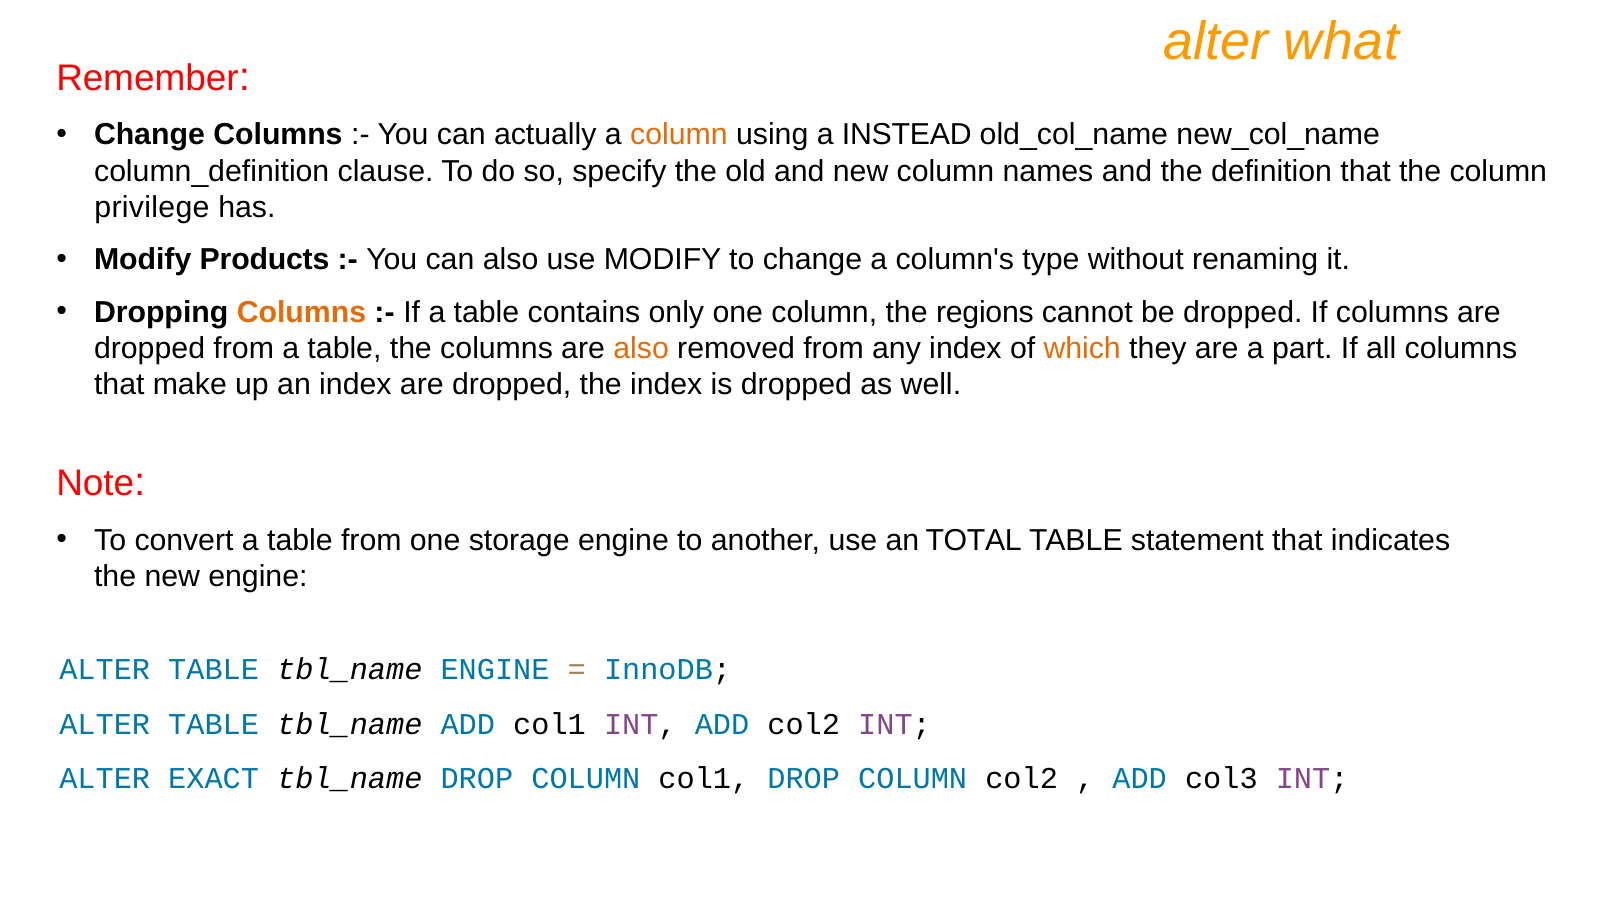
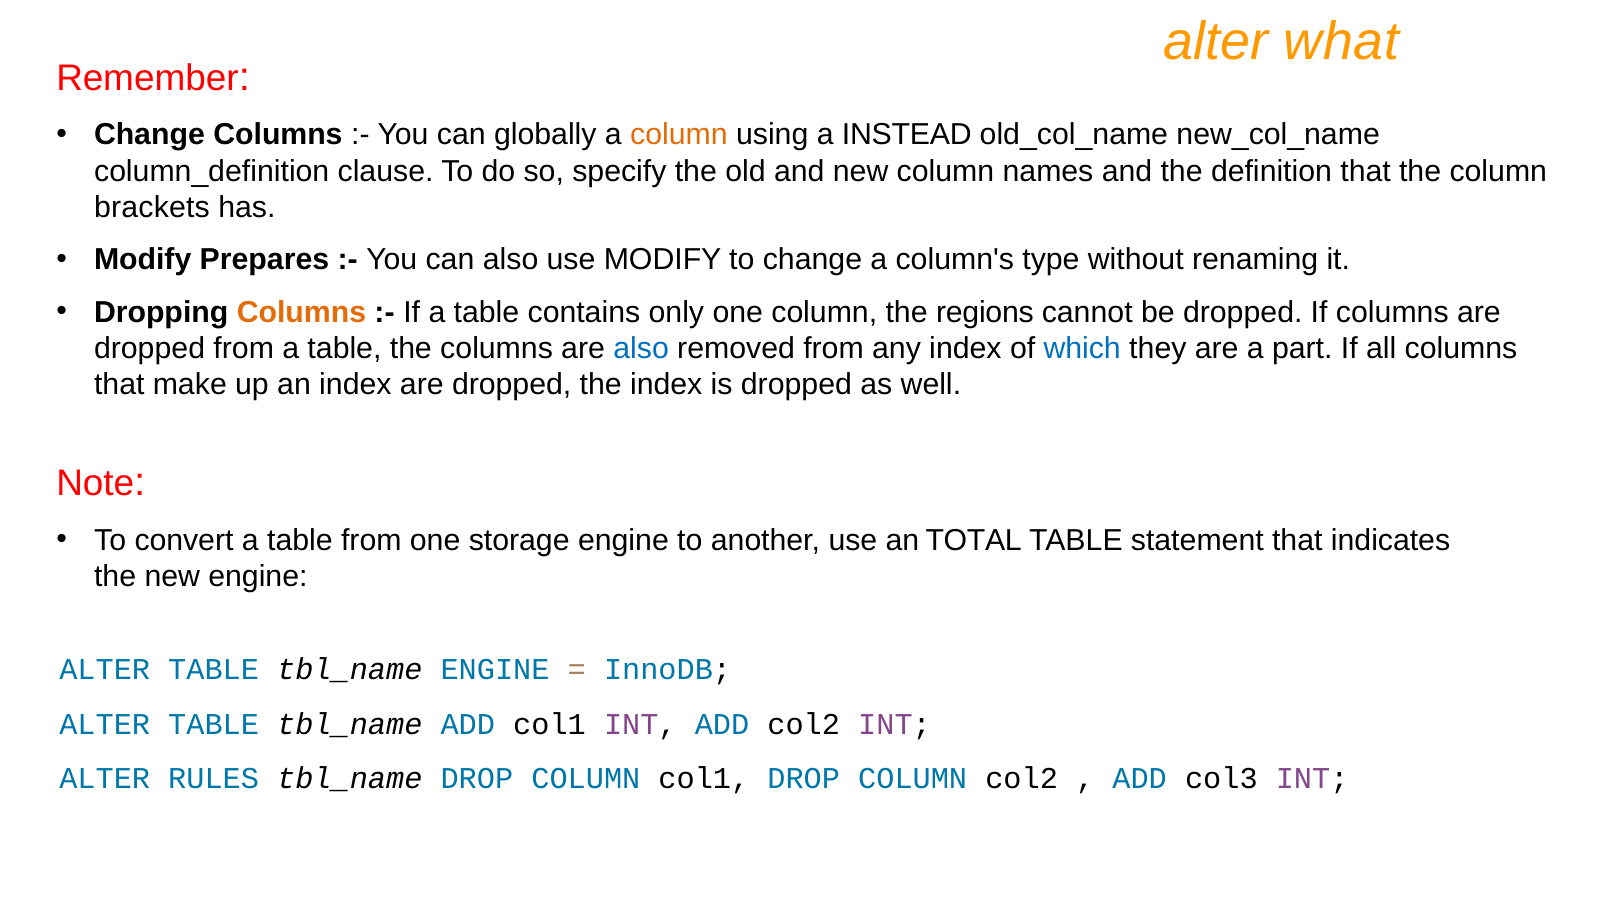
actually: actually -> globally
privilege: privilege -> brackets
Products: Products -> Prepares
also at (641, 349) colour: orange -> blue
which colour: orange -> blue
EXACT: EXACT -> RULES
